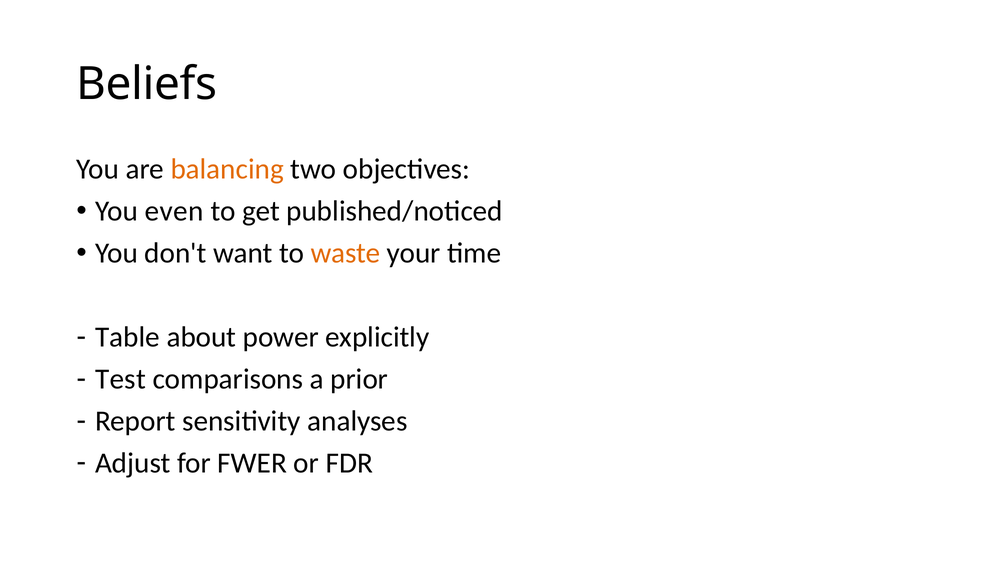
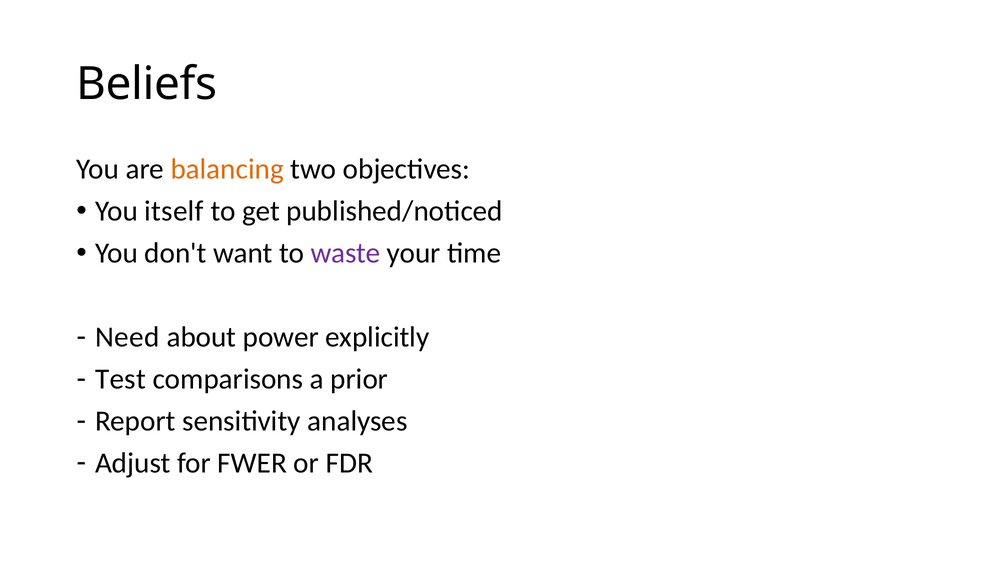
even: even -> itself
waste colour: orange -> purple
Table: Table -> Need
